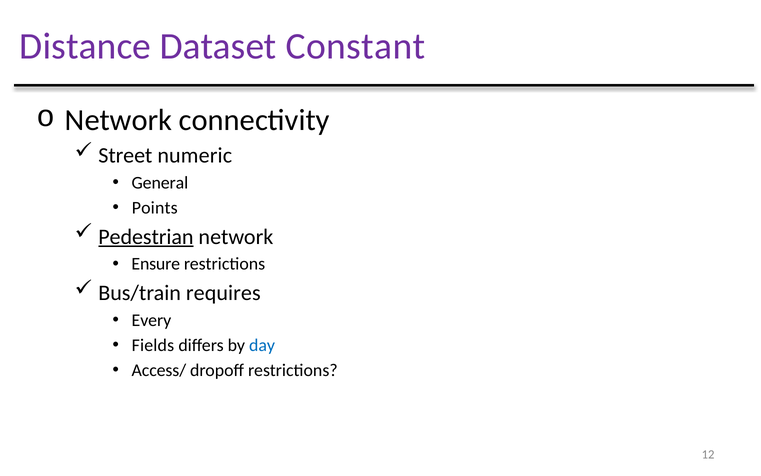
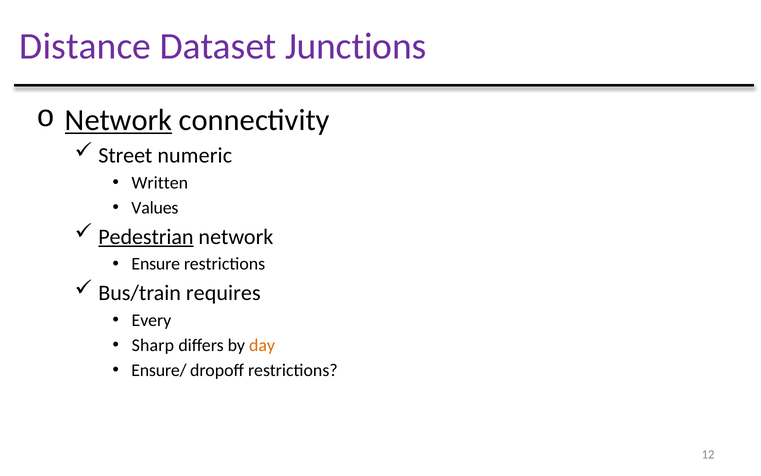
Constant: Constant -> Junctions
Network at (119, 120) underline: none -> present
General: General -> Written
Points: Points -> Values
Fields: Fields -> Sharp
day colour: blue -> orange
Access/: Access/ -> Ensure/
